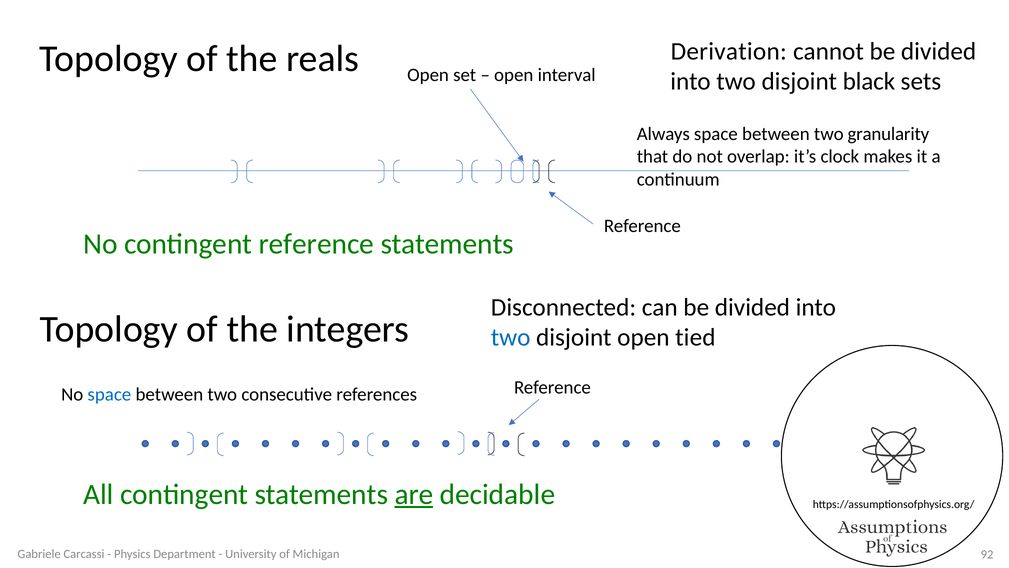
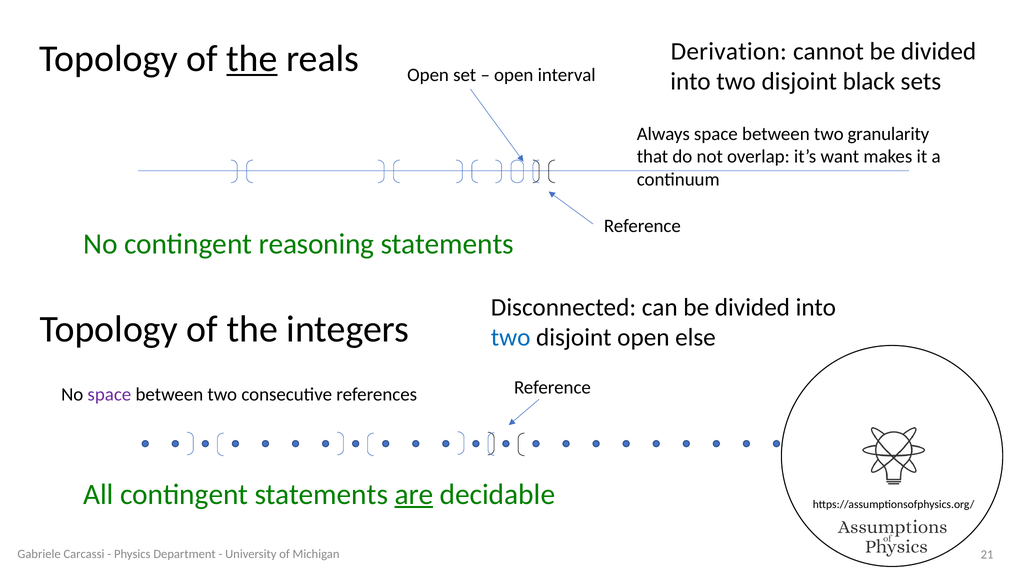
the at (252, 59) underline: none -> present
clock: clock -> want
contingent reference: reference -> reasoning
tied: tied -> else
space at (109, 394) colour: blue -> purple
92: 92 -> 21
